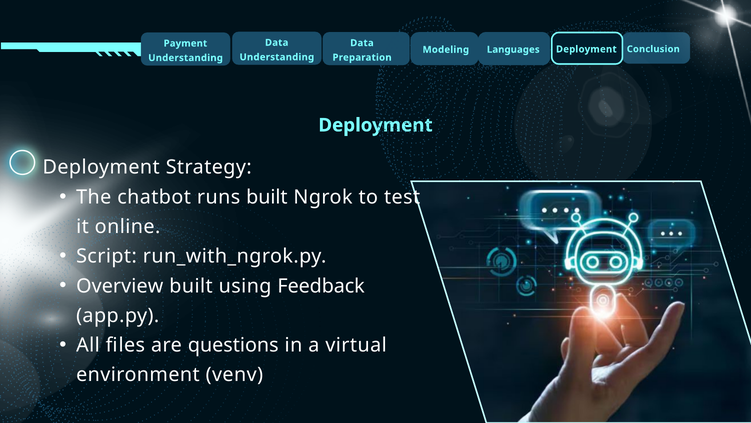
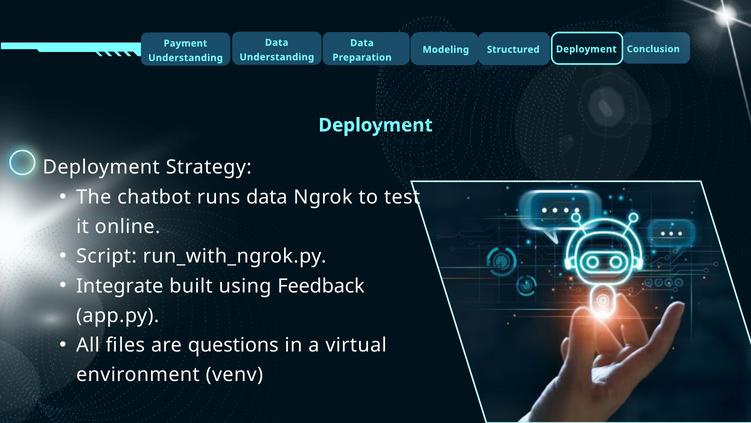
Languages: Languages -> Structured
runs built: built -> data
Overview: Overview -> Integrate
